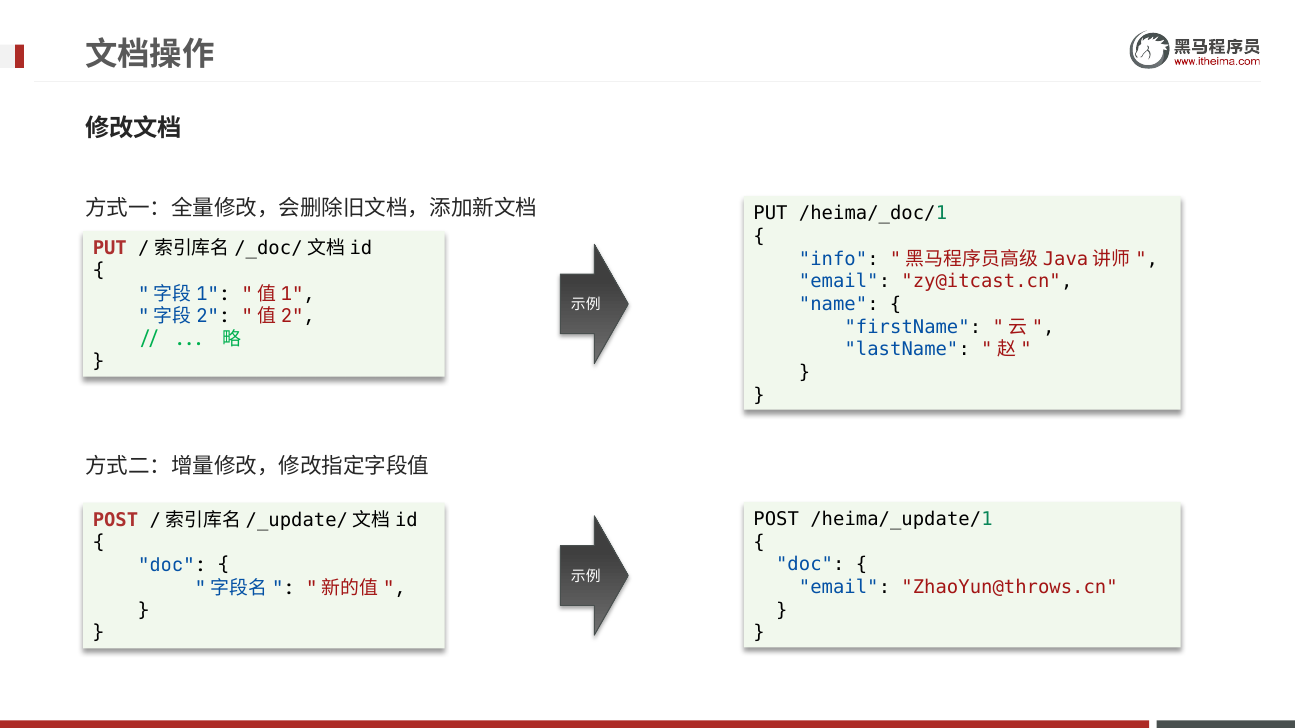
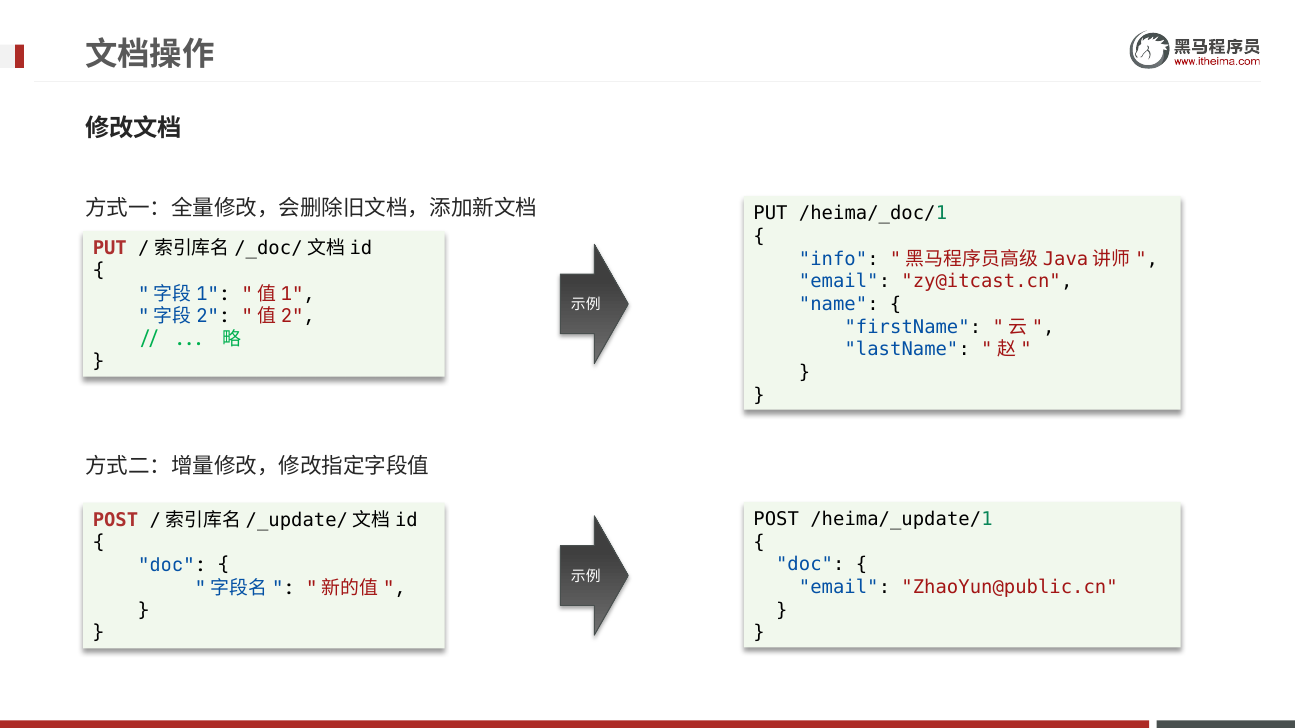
ZhaoYun@throws.cn: ZhaoYun@throws.cn -> ZhaoYun@public.cn
